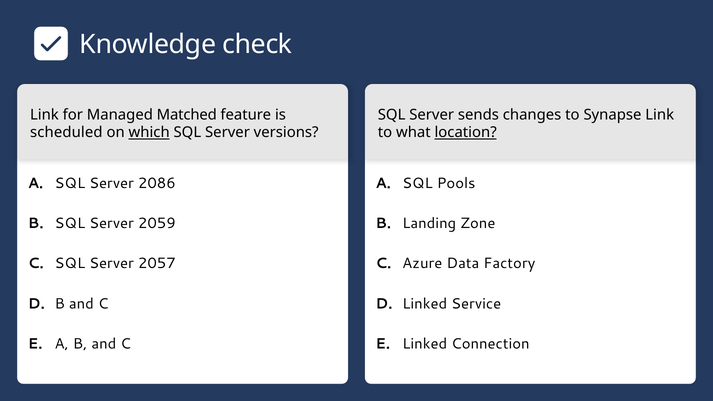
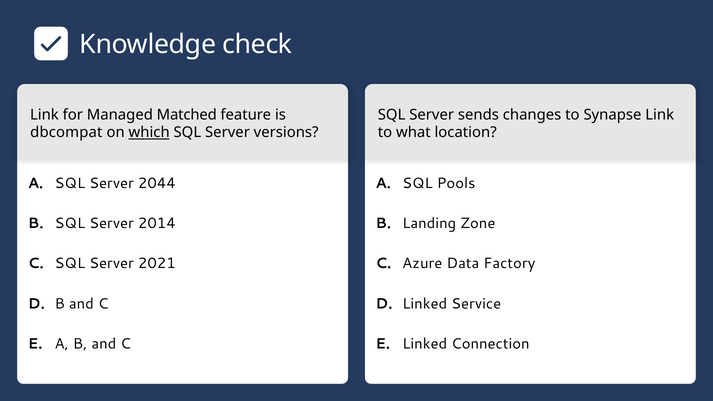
scheduled: scheduled -> dbcompat
location underline: present -> none
2086: 2086 -> 2044
2059: 2059 -> 2014
2057: 2057 -> 2021
